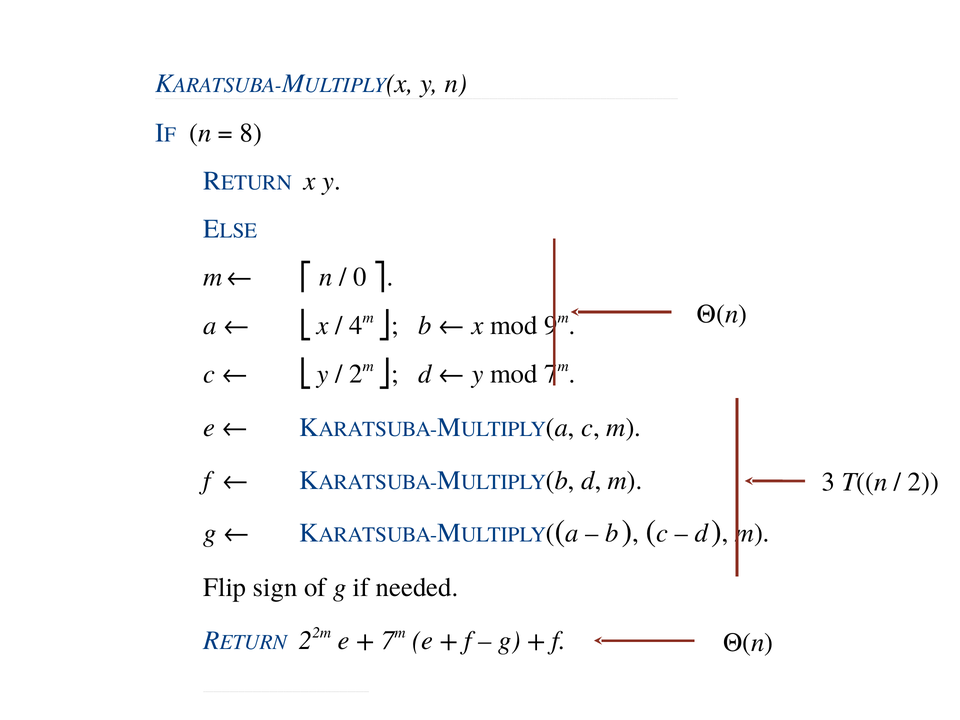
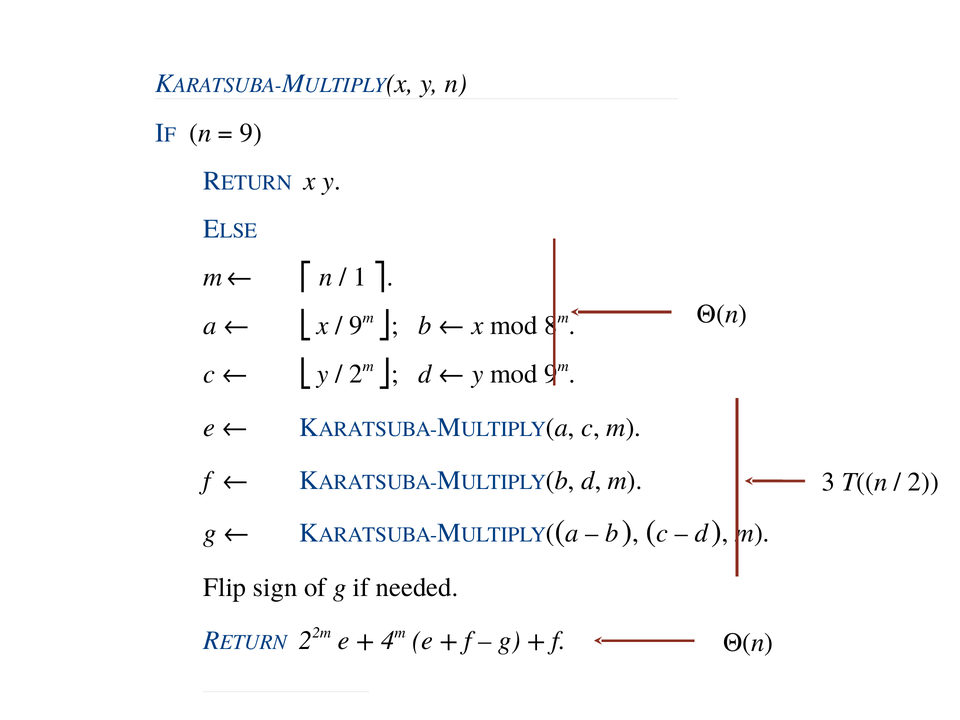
8 at (251, 133): 8 -> 9
0: 0 -> 1
9: 9 -> 8
4 at (356, 325): 4 -> 9
mod 7: 7 -> 9
7 at (388, 641): 7 -> 4
